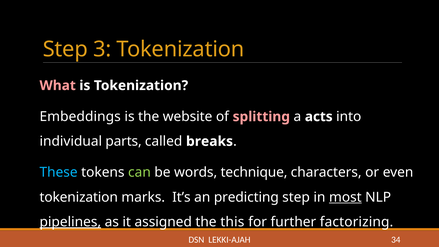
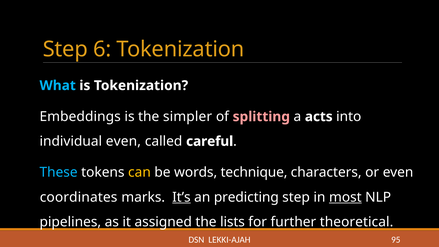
3: 3 -> 6
What colour: pink -> light blue
website: website -> simpler
individual parts: parts -> even
breaks: breaks -> careful
can colour: light green -> yellow
tokenization at (79, 197): tokenization -> coordinates
It’s underline: none -> present
pipelines underline: present -> none
this: this -> lists
factorizing: factorizing -> theoretical
34: 34 -> 95
